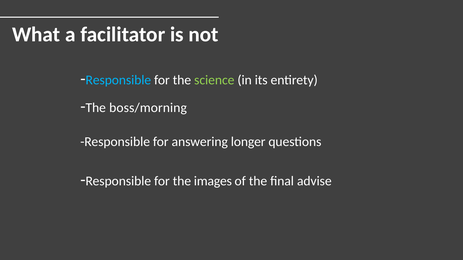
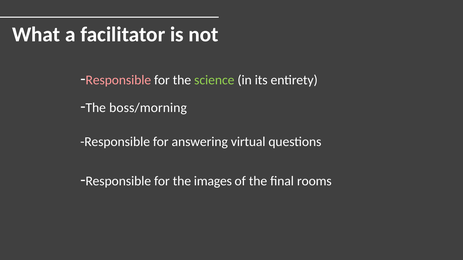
Responsible at (118, 80) colour: light blue -> pink
longer: longer -> virtual
advise: advise -> rooms
